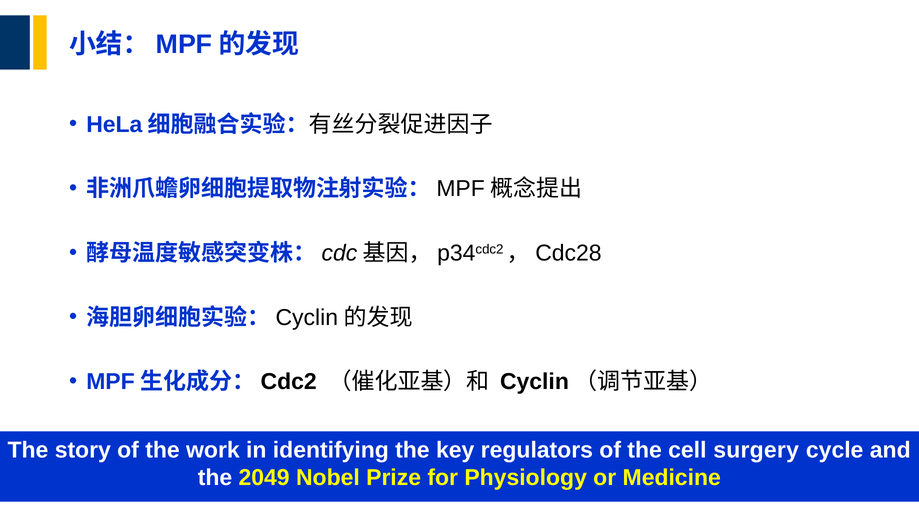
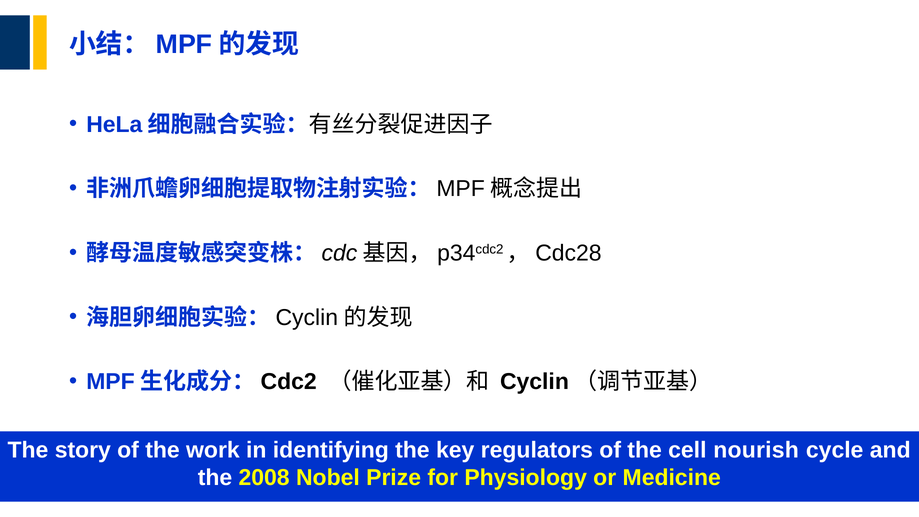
surgery: surgery -> nourish
2049: 2049 -> 2008
